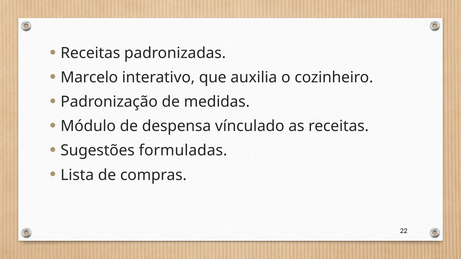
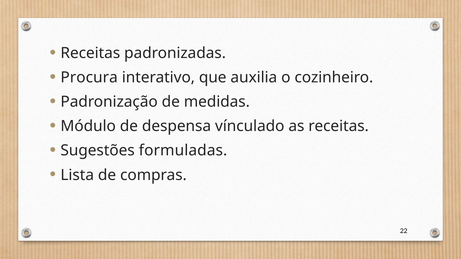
Marcelo: Marcelo -> Procura
